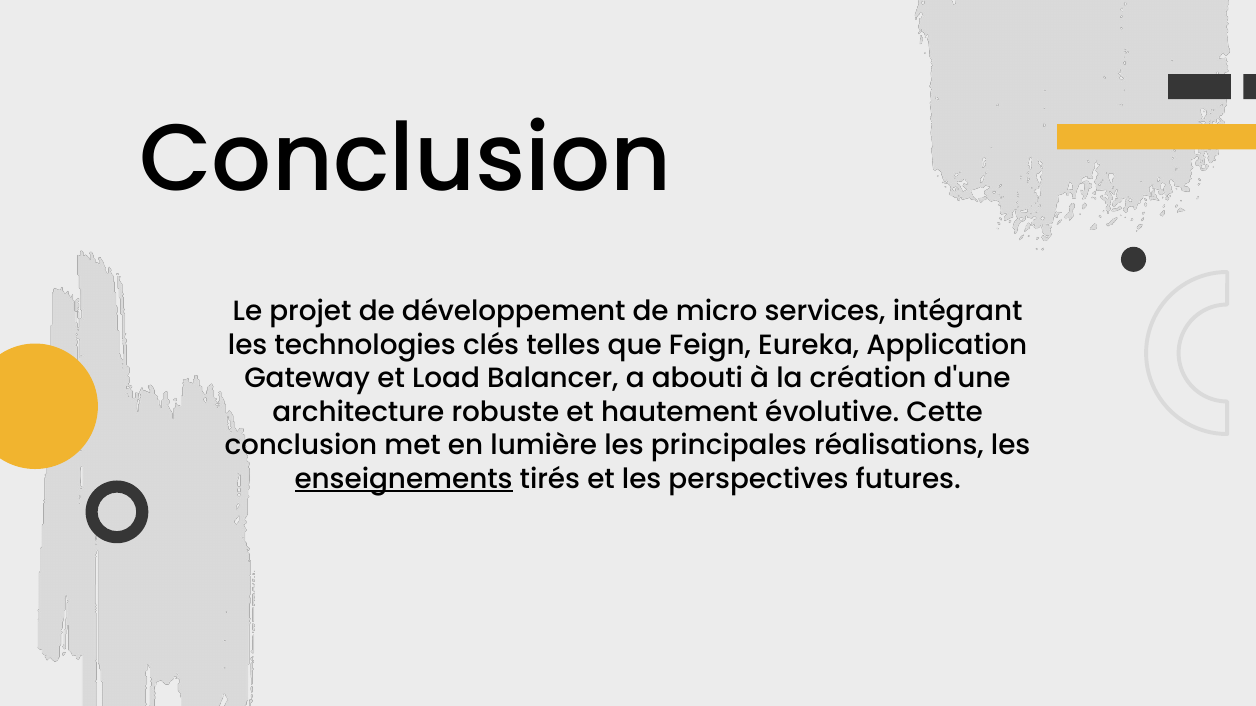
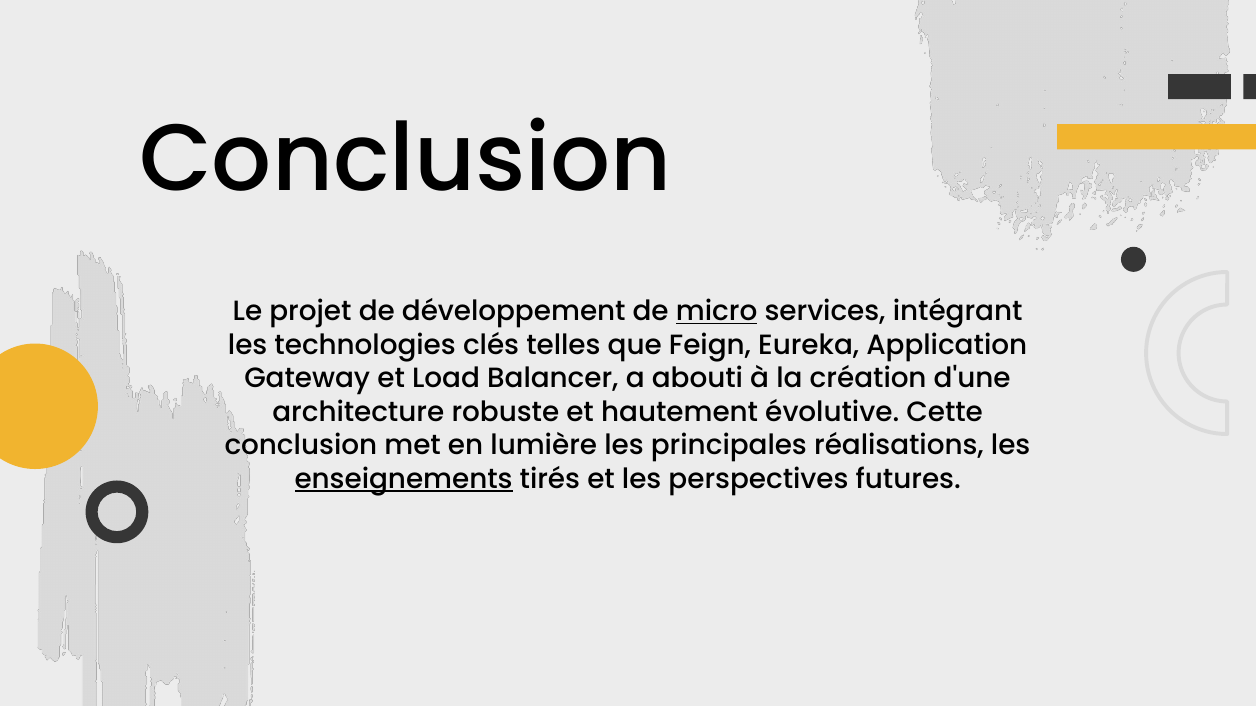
micro underline: none -> present
